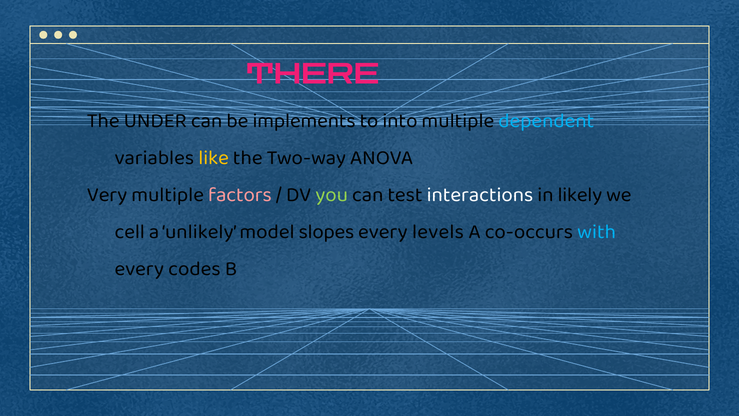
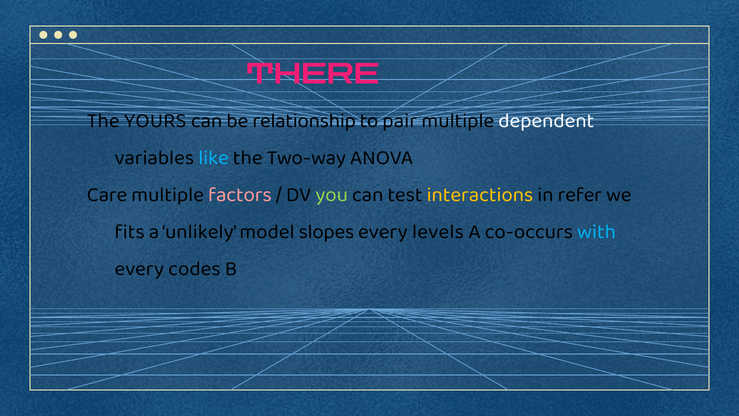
UNDER: UNDER -> YOURS
implements: implements -> relationship
into: into -> pair
dependent colour: light blue -> white
like colour: yellow -> light blue
Very: Very -> Care
interactions colour: white -> yellow
likely: likely -> refer
cell: cell -> fits
